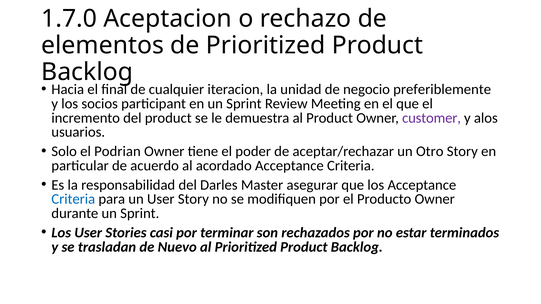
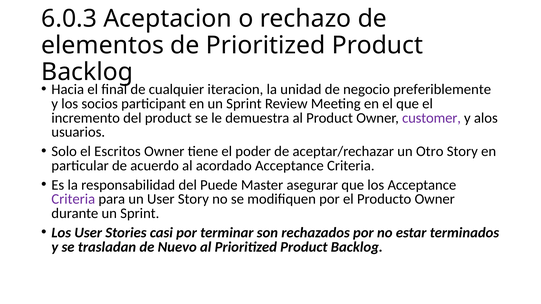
1.7.0: 1.7.0 -> 6.0.3
Podrian: Podrian -> Escritos
Darles: Darles -> Puede
Criteria at (73, 199) colour: blue -> purple
